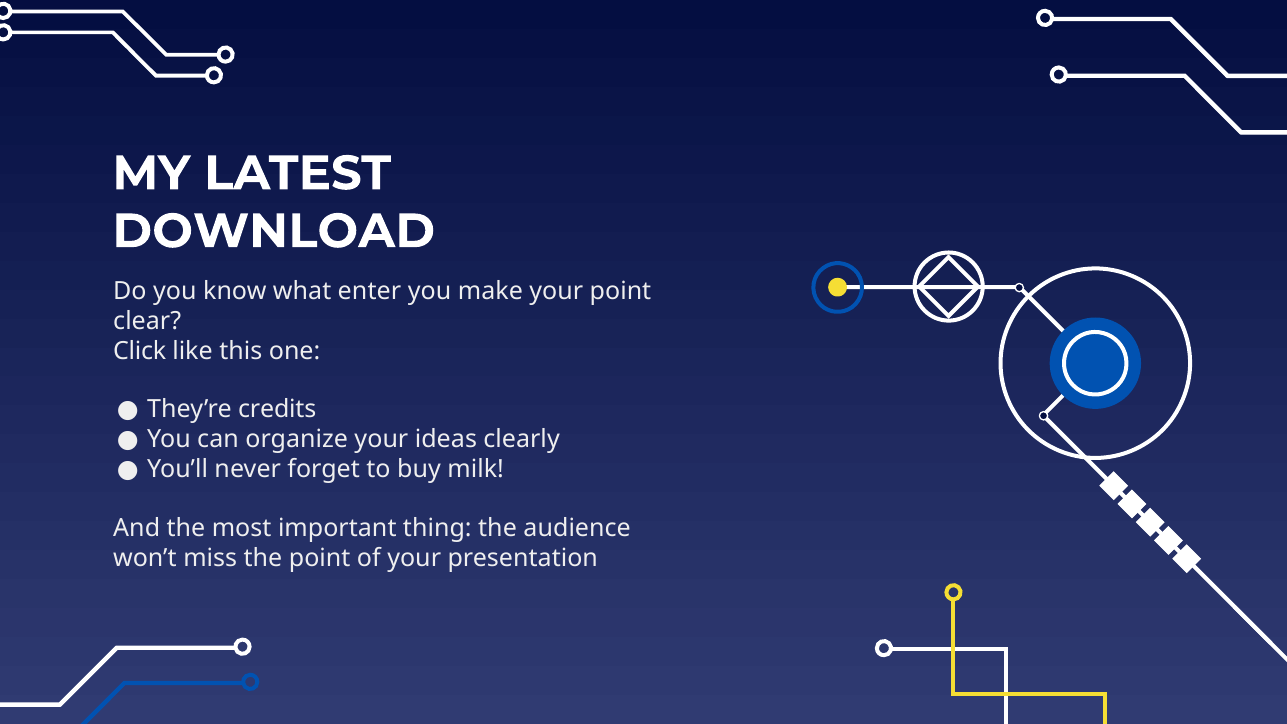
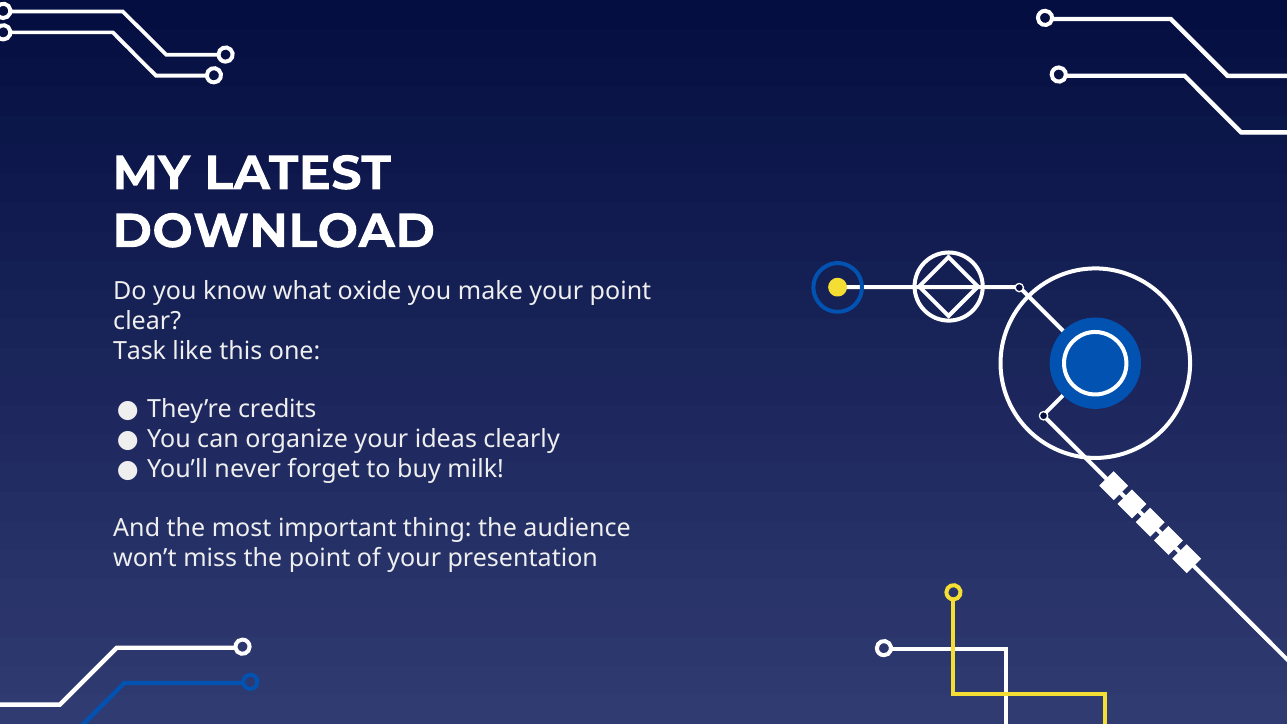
enter: enter -> oxide
Click: Click -> Task
